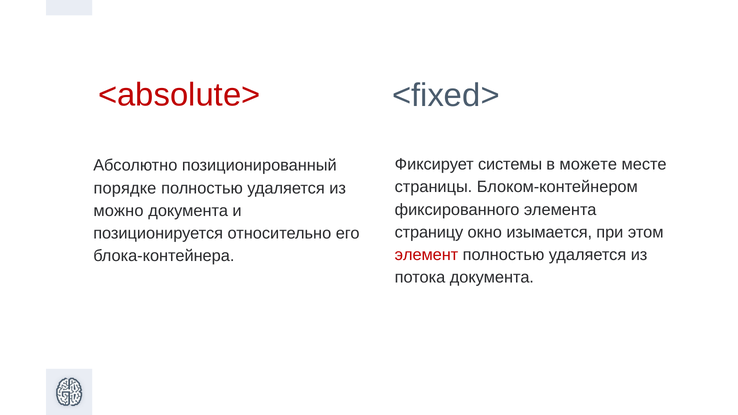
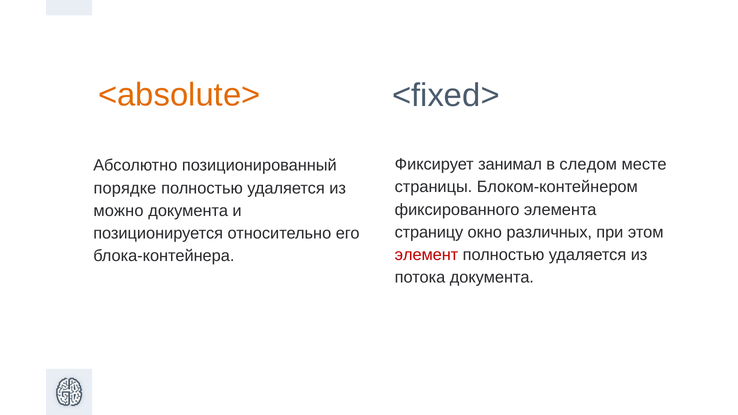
<absolute> colour: red -> orange
системы: системы -> занимал
можете: можете -> следом
изымается: изымается -> различных
